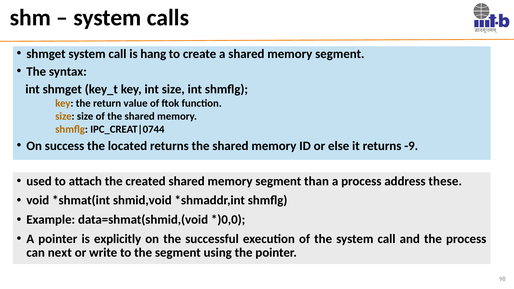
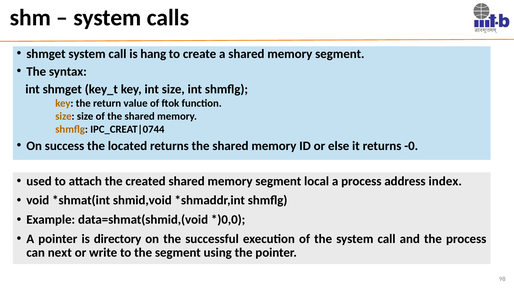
-9: -9 -> -0
than: than -> local
these: these -> index
explicitly: explicitly -> directory
